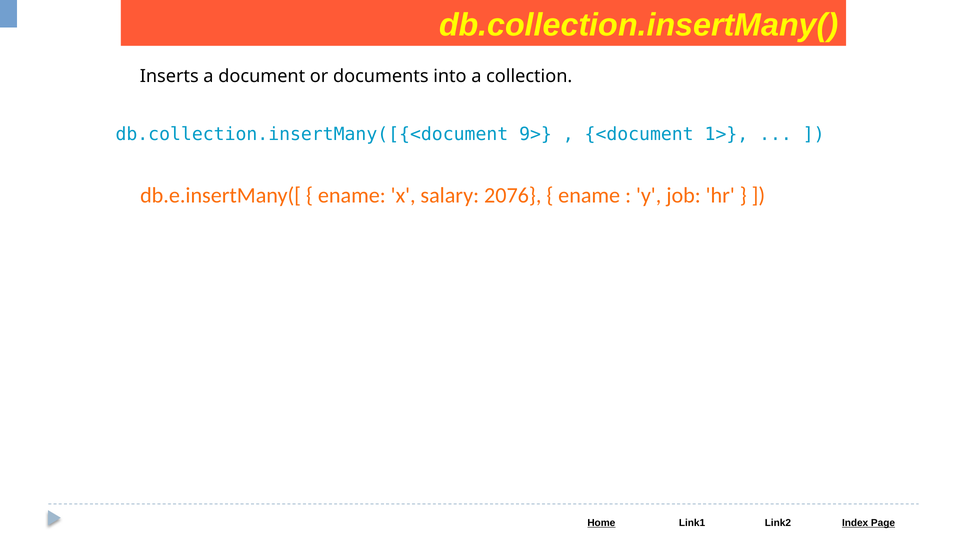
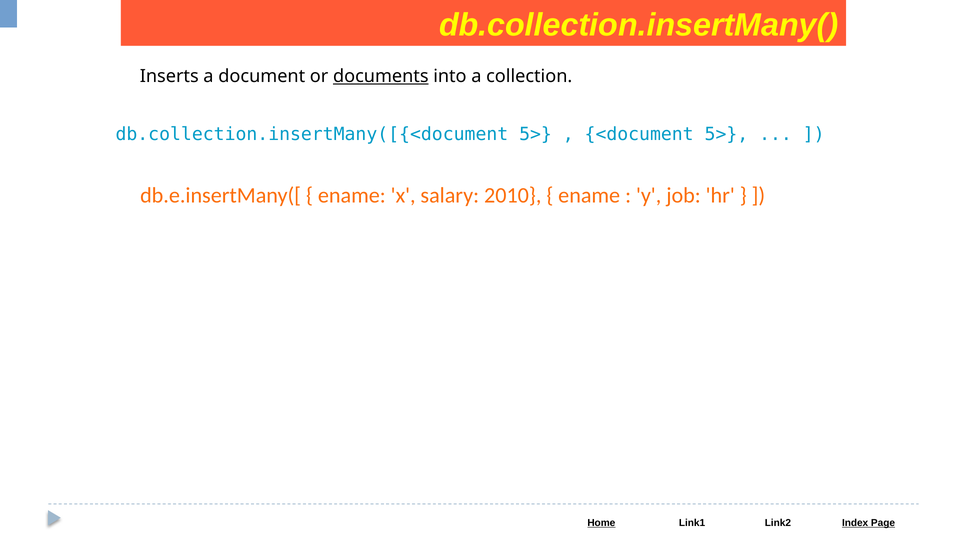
documents underline: none -> present
db.collection.insertMany([{<document 9>: 9> -> 5>
<document 1>: 1> -> 5>
2076: 2076 -> 2010
